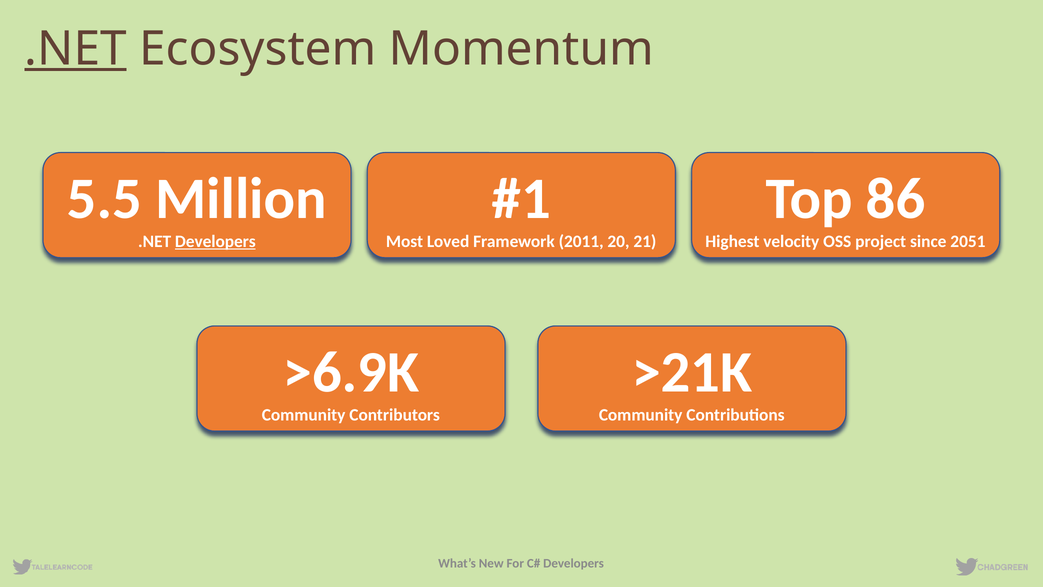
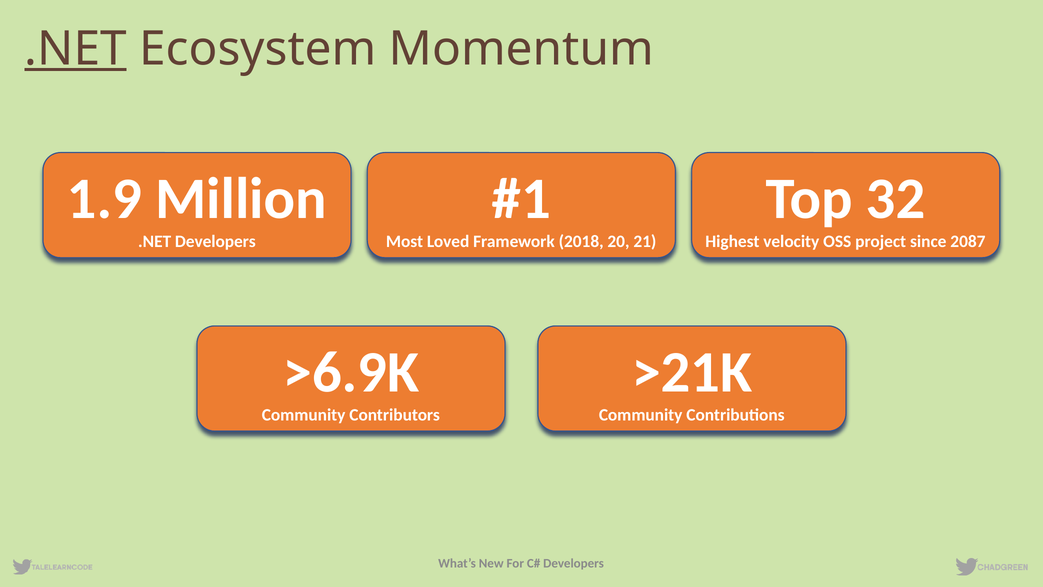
5.5: 5.5 -> 1.9
86: 86 -> 32
Developers at (215, 241) underline: present -> none
2011: 2011 -> 2018
2051: 2051 -> 2087
